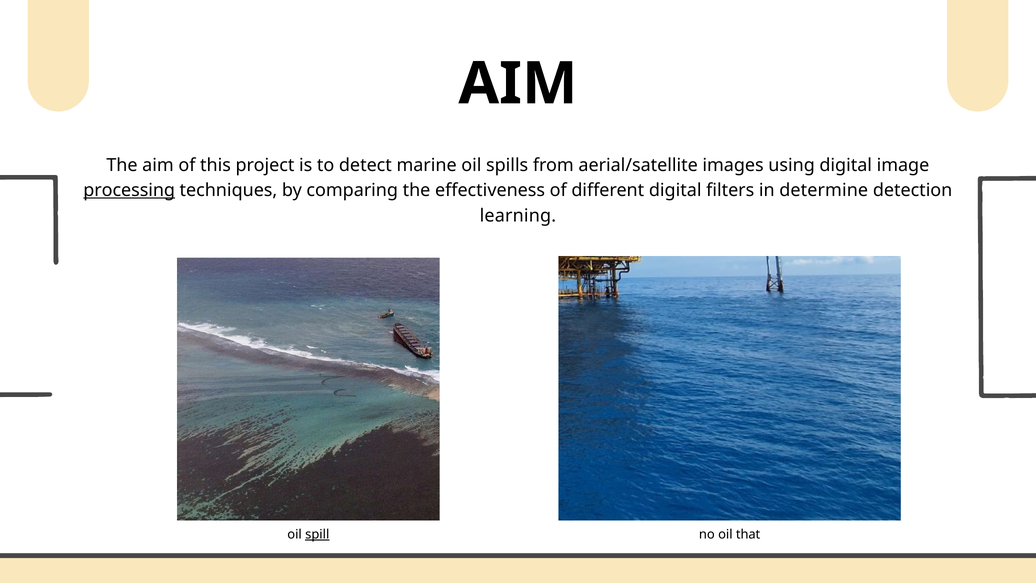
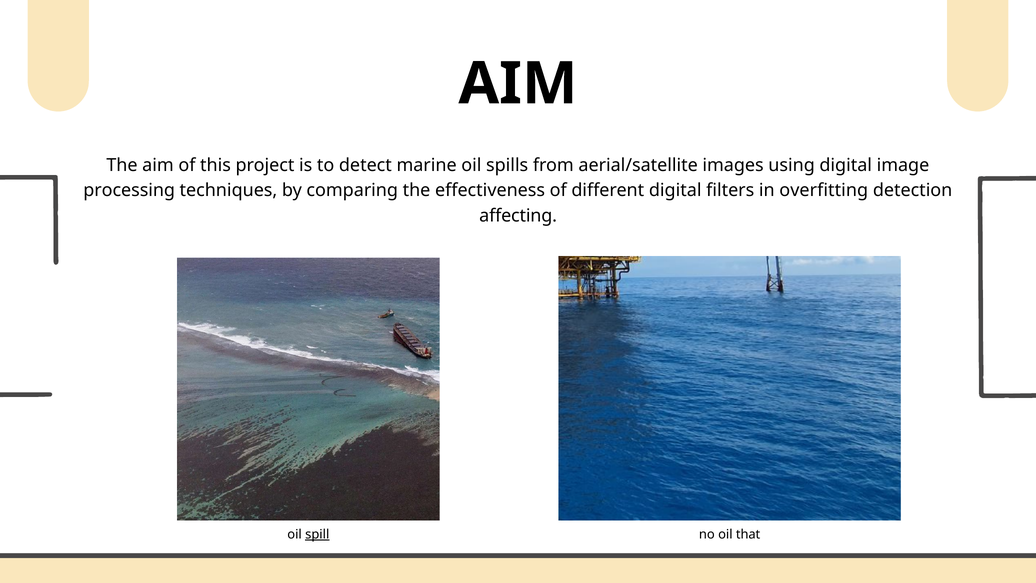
processing underline: present -> none
determine: determine -> overfitting
learning: learning -> affecting
